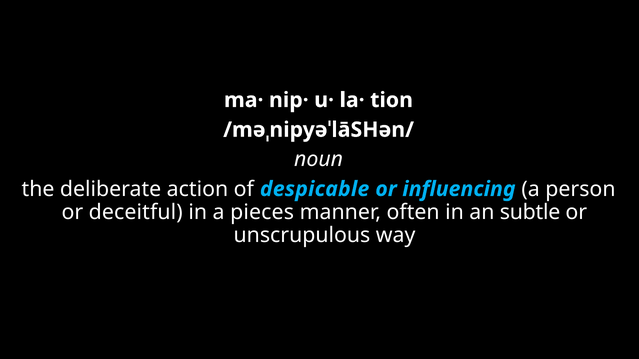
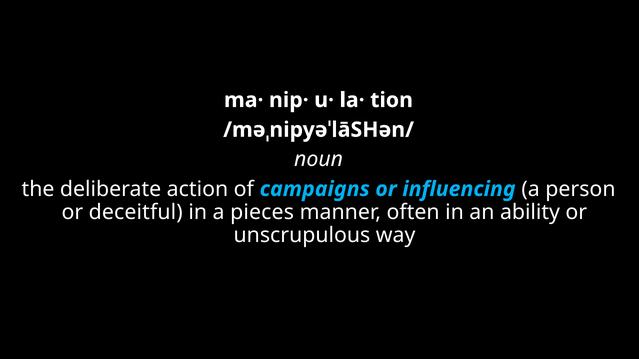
despicable: despicable -> campaigns
subtle: subtle -> ability
